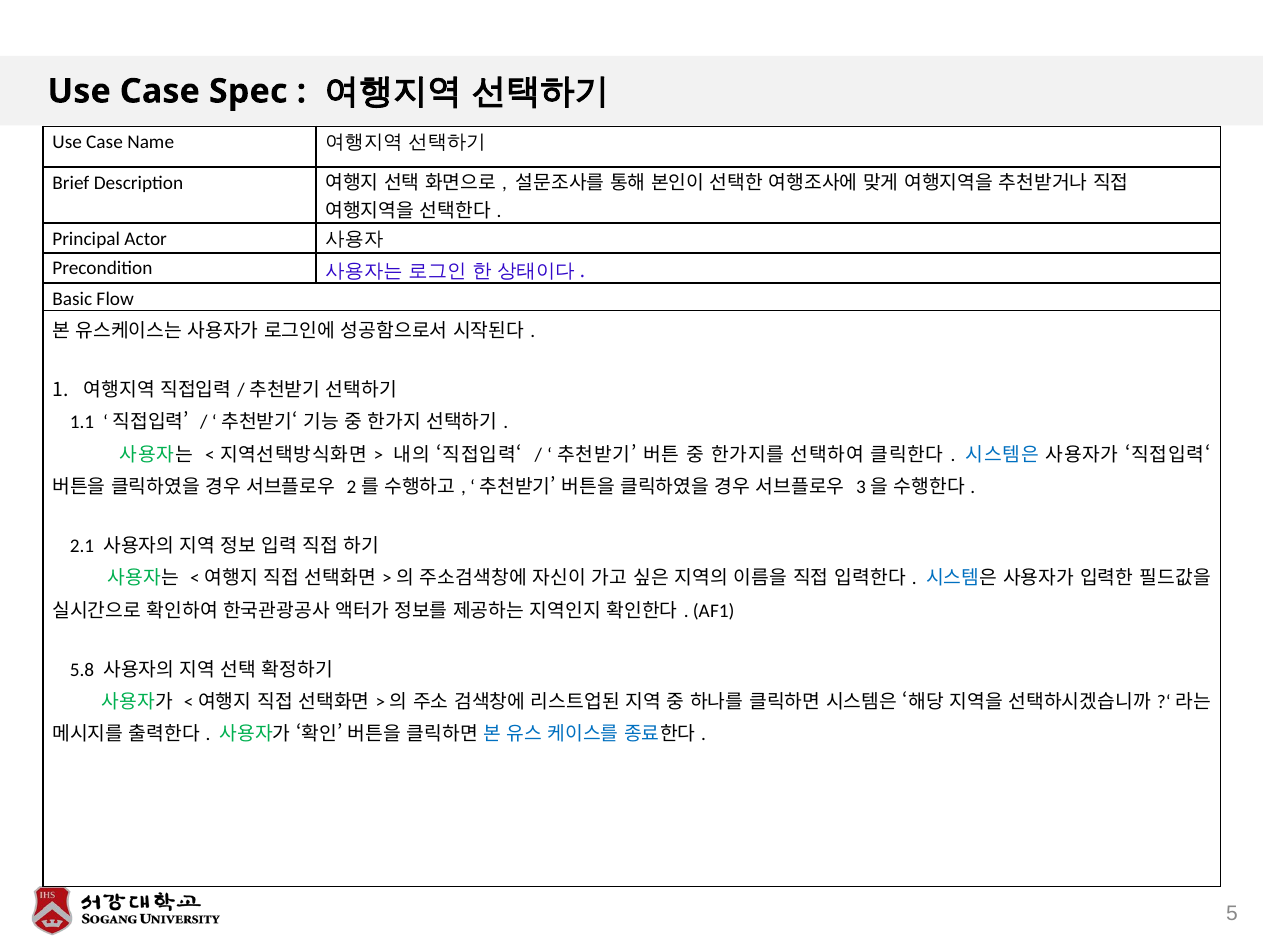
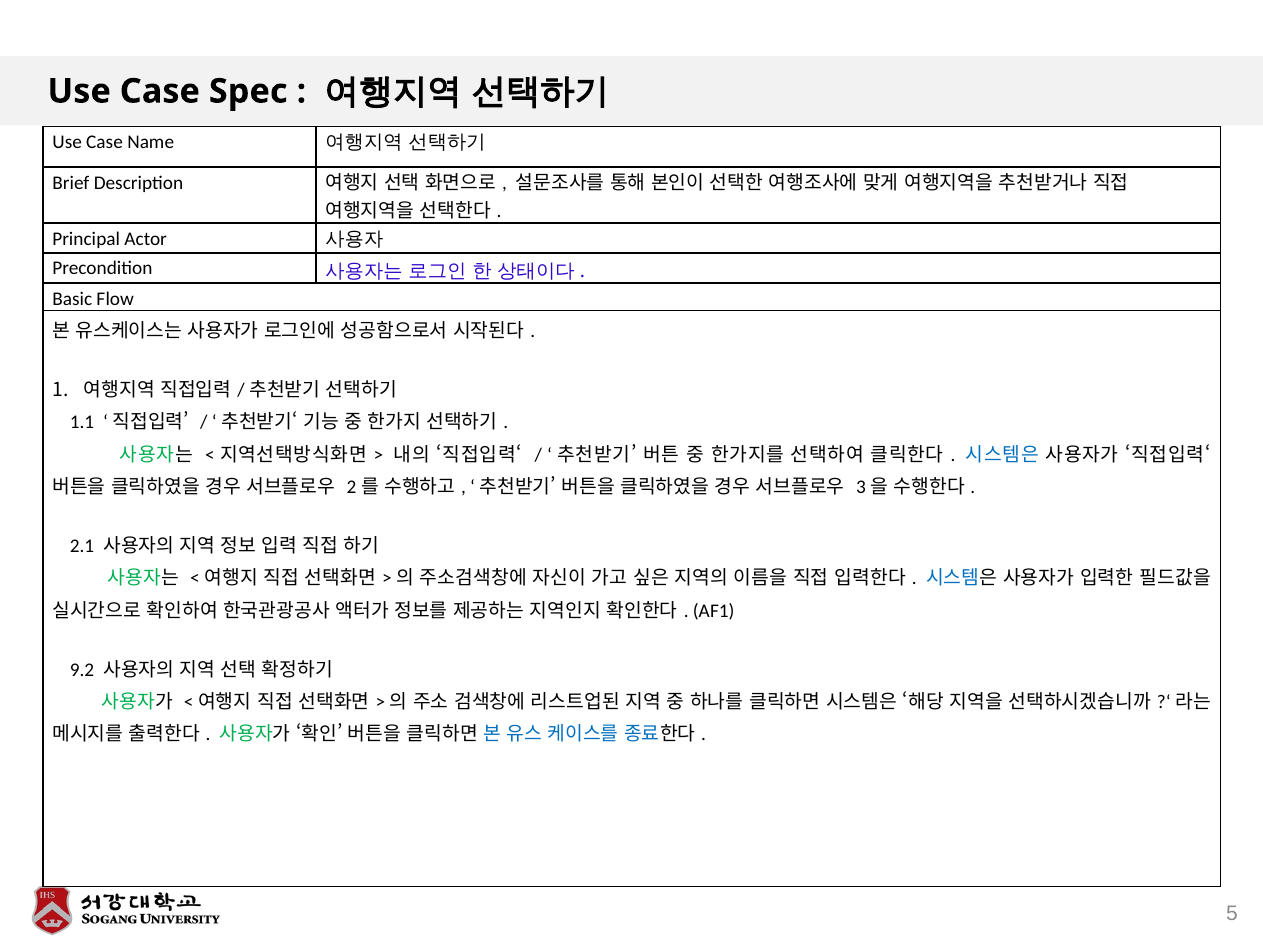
5.8: 5.8 -> 9.2
